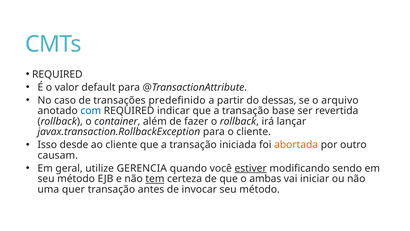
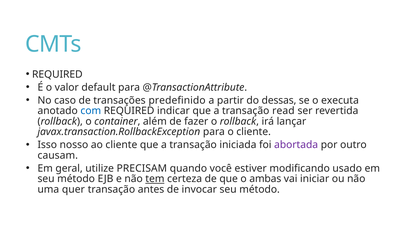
arquivo: arquivo -> executa
base: base -> read
desde: desde -> nosso
abortada colour: orange -> purple
GERENCIA: GERENCIA -> PRECISAM
estiver underline: present -> none
sendo: sendo -> usado
